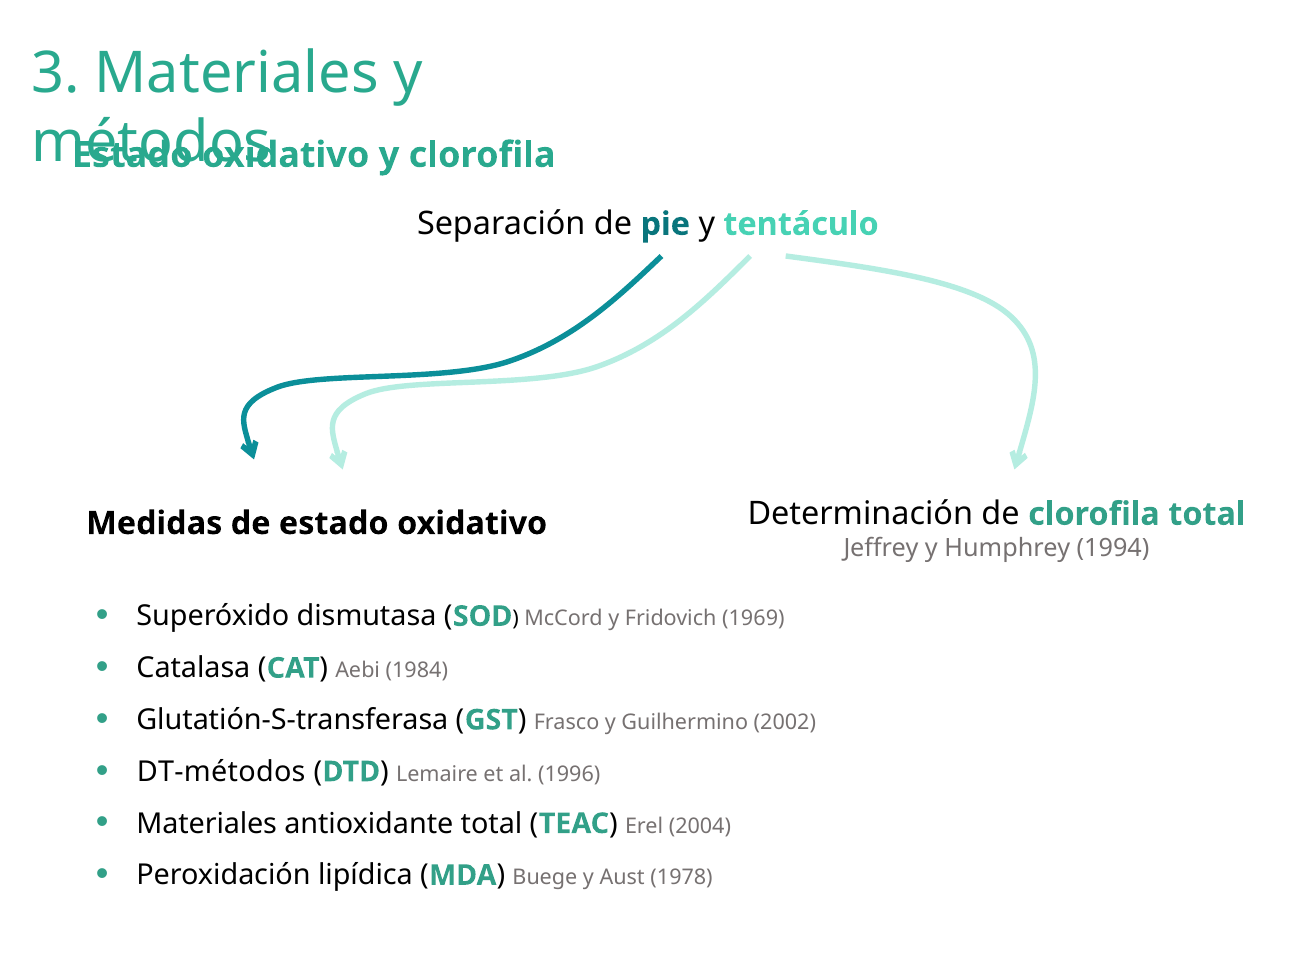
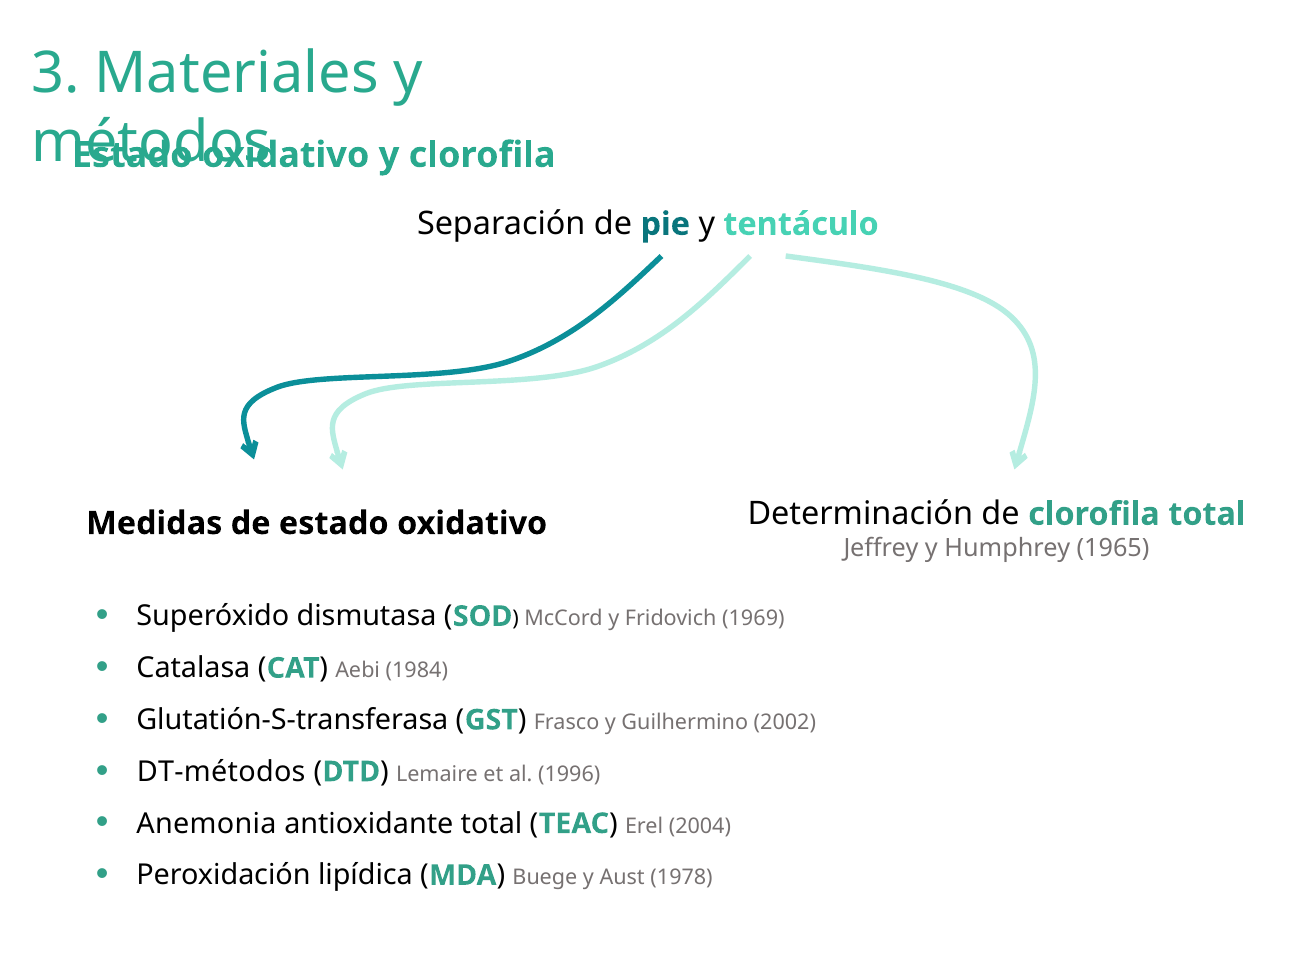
1994: 1994 -> 1965
Materiales at (207, 824): Materiales -> Anemonia
